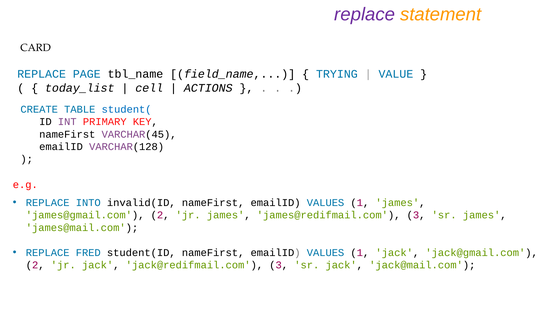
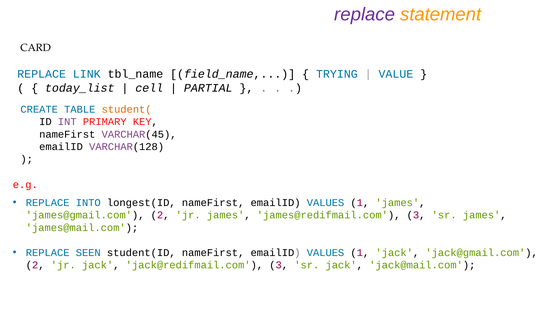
PAGE: PAGE -> LINK
ACTIONS: ACTIONS -> PARTIAL
student( colour: blue -> orange
invalid(ID: invalid(ID -> longest(ID
FRED: FRED -> SEEN
